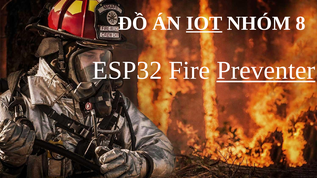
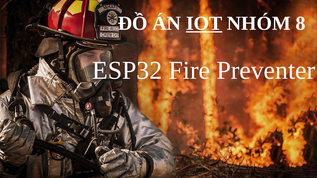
Preventer underline: present -> none
